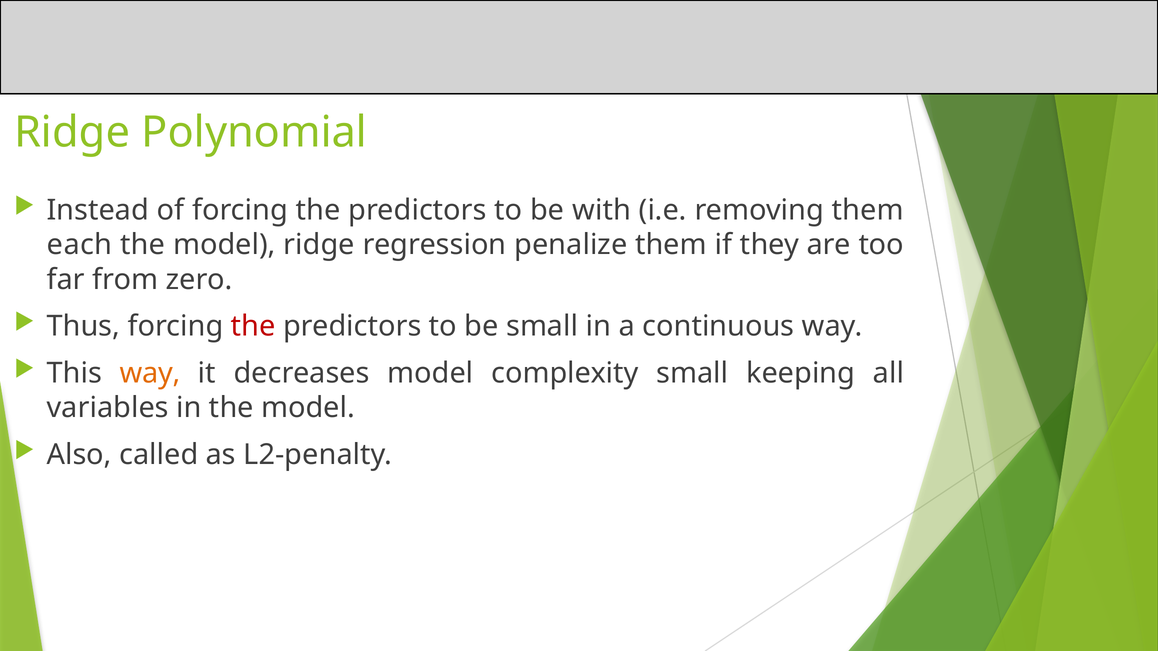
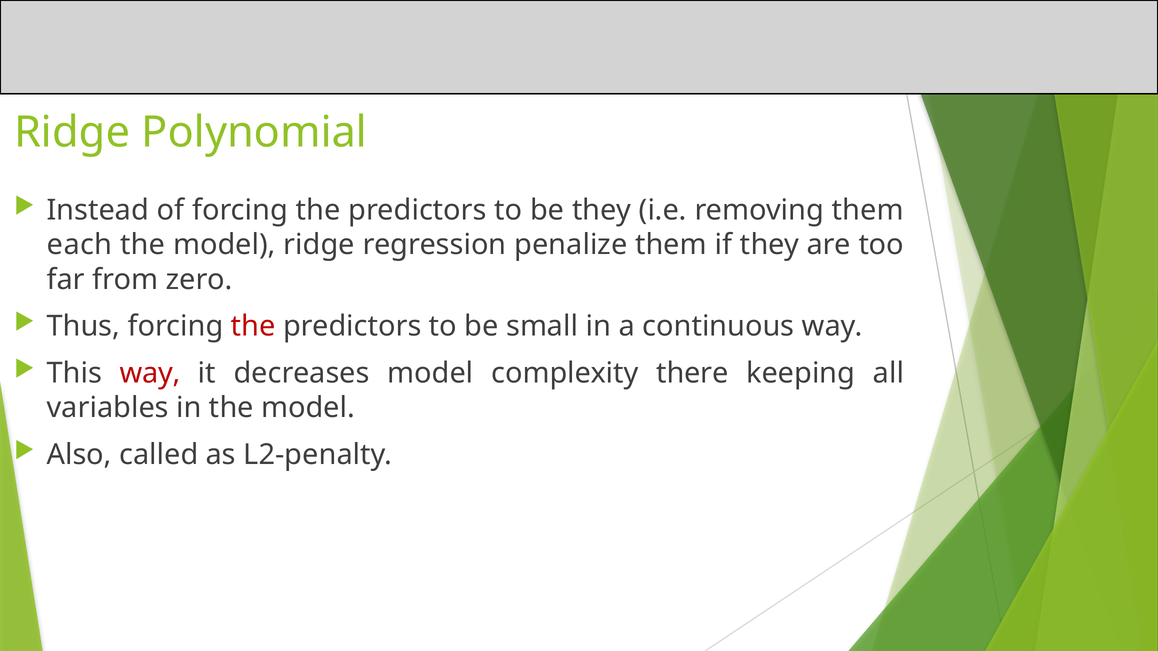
be with: with -> they
way at (150, 373) colour: orange -> red
complexity small: small -> there
